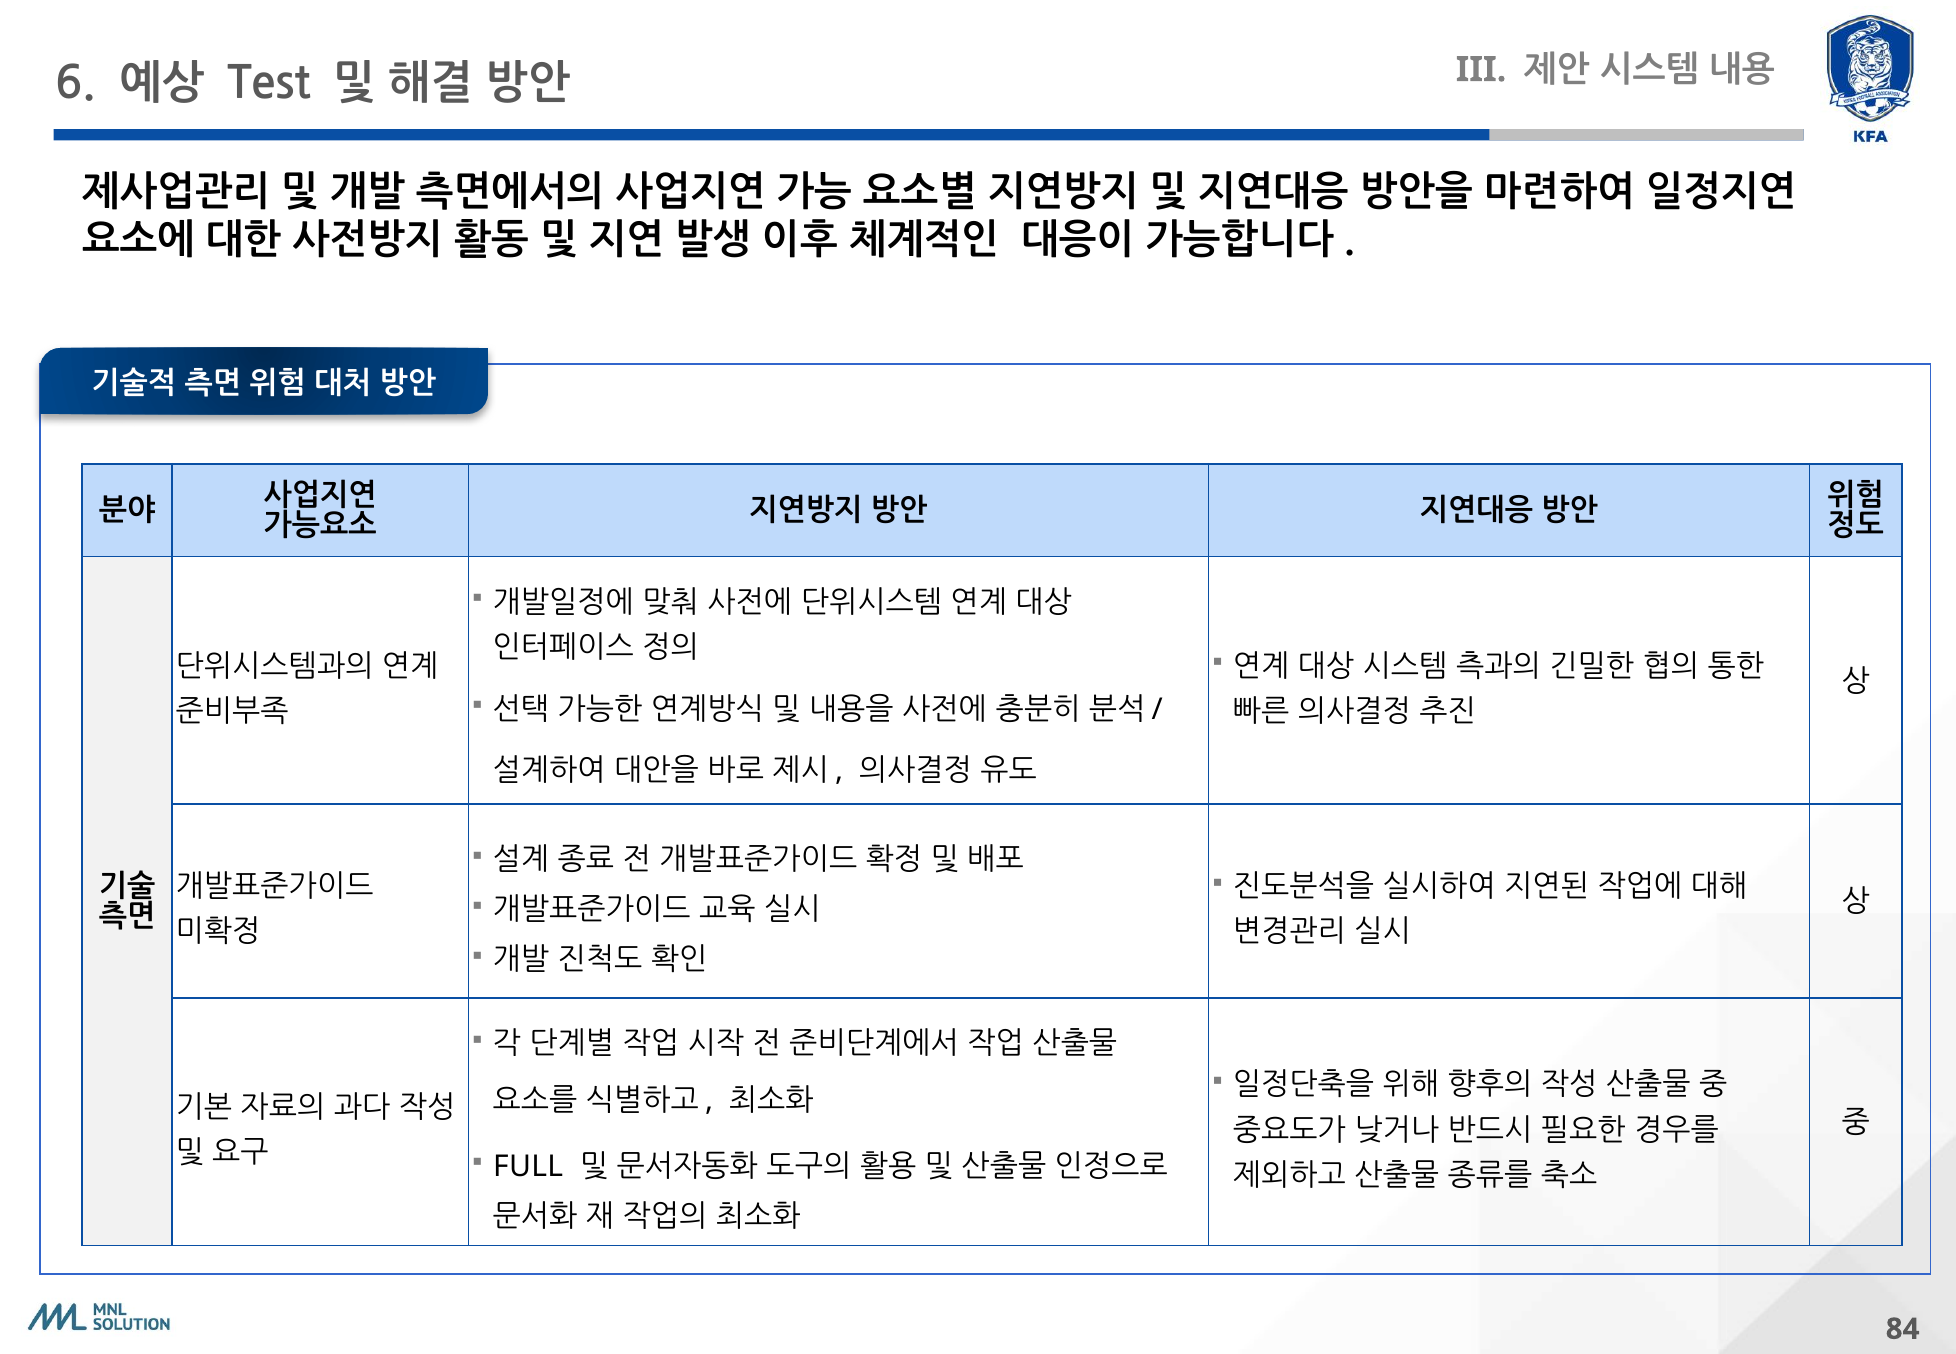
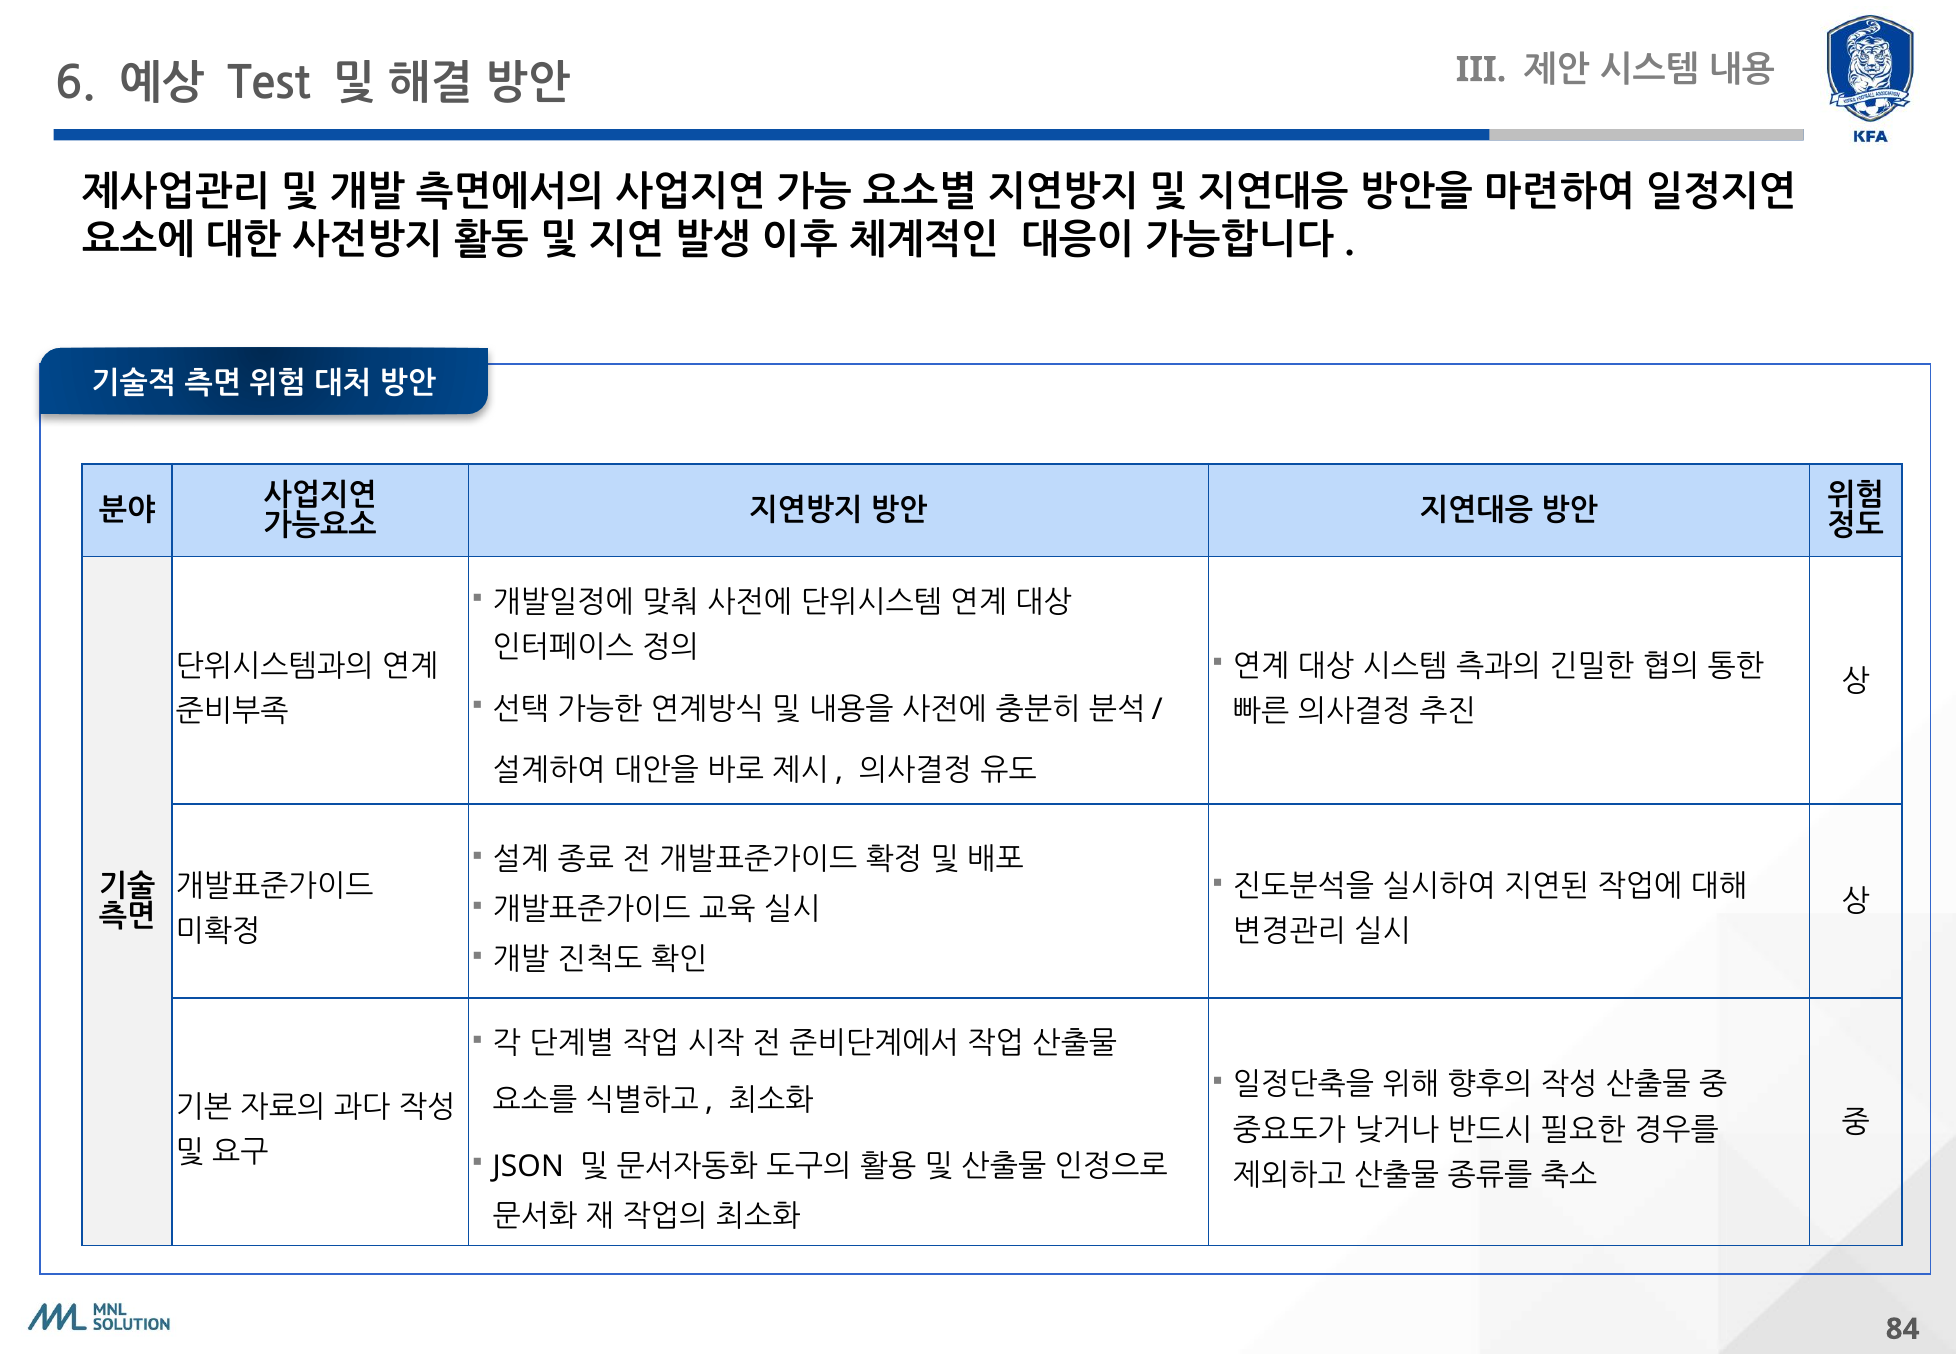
FULL: FULL -> JSON
